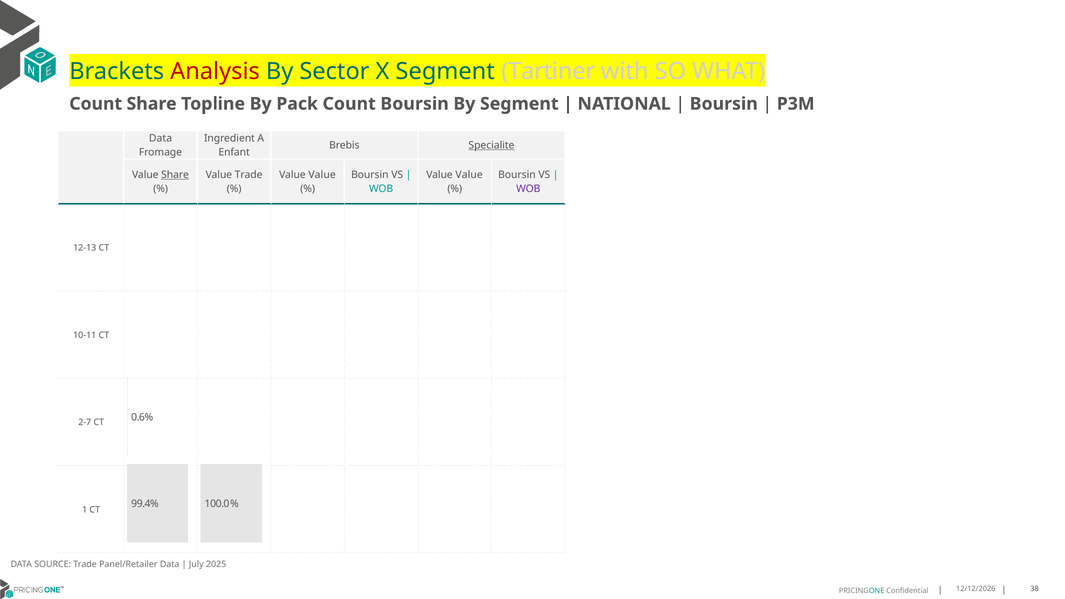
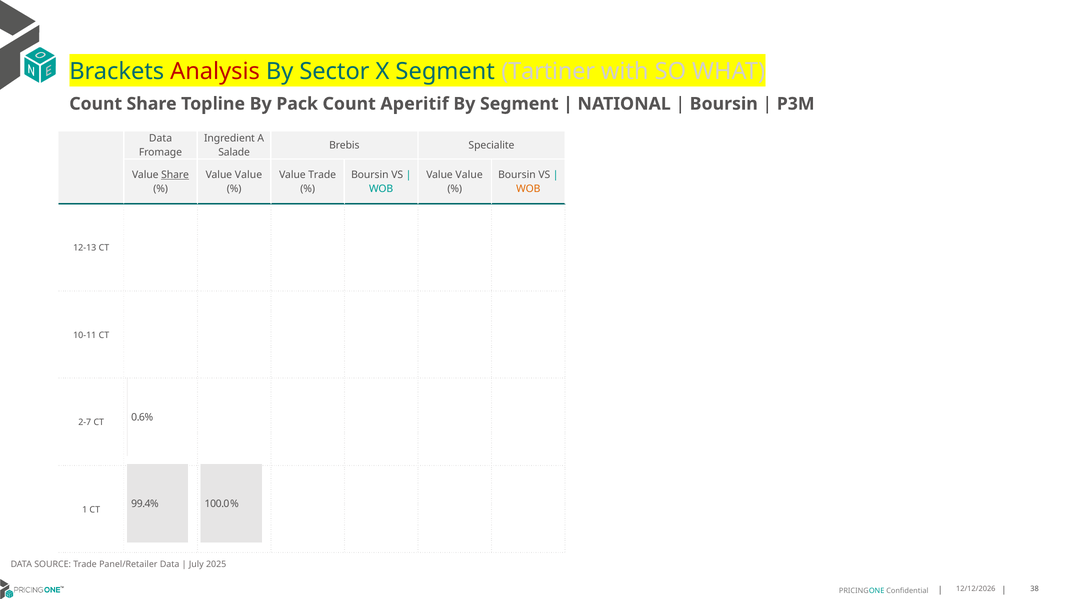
Count Boursin: Boursin -> Aperitif
Specialite underline: present -> none
Enfant: Enfant -> Salade
Trade at (249, 175): Trade -> Value
Value at (322, 175): Value -> Trade
WOB at (528, 189) colour: purple -> orange
